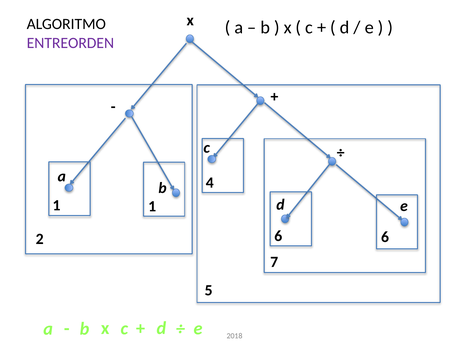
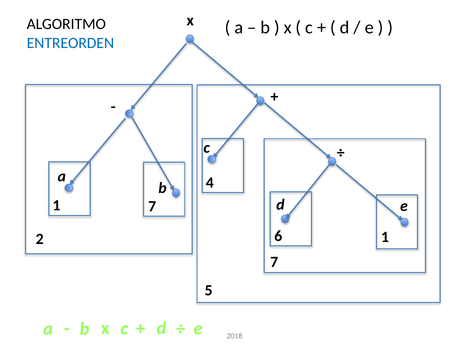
ENTREORDEN colour: purple -> blue
1 1: 1 -> 7
6 6: 6 -> 1
